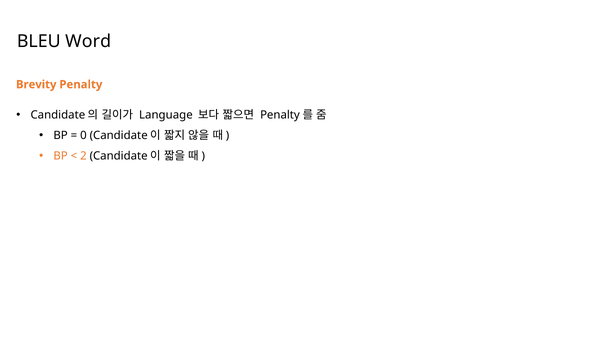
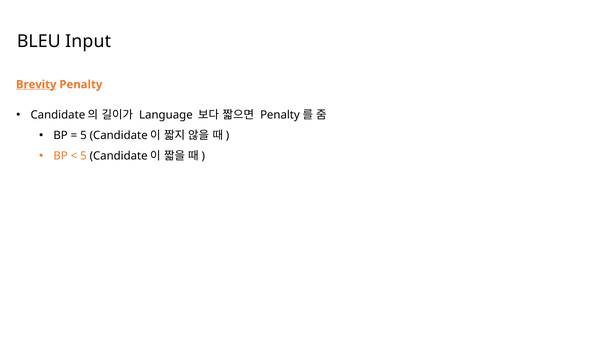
Word: Word -> Input
Brevity underline: none -> present
0 at (83, 135): 0 -> 5
2 at (83, 156): 2 -> 5
